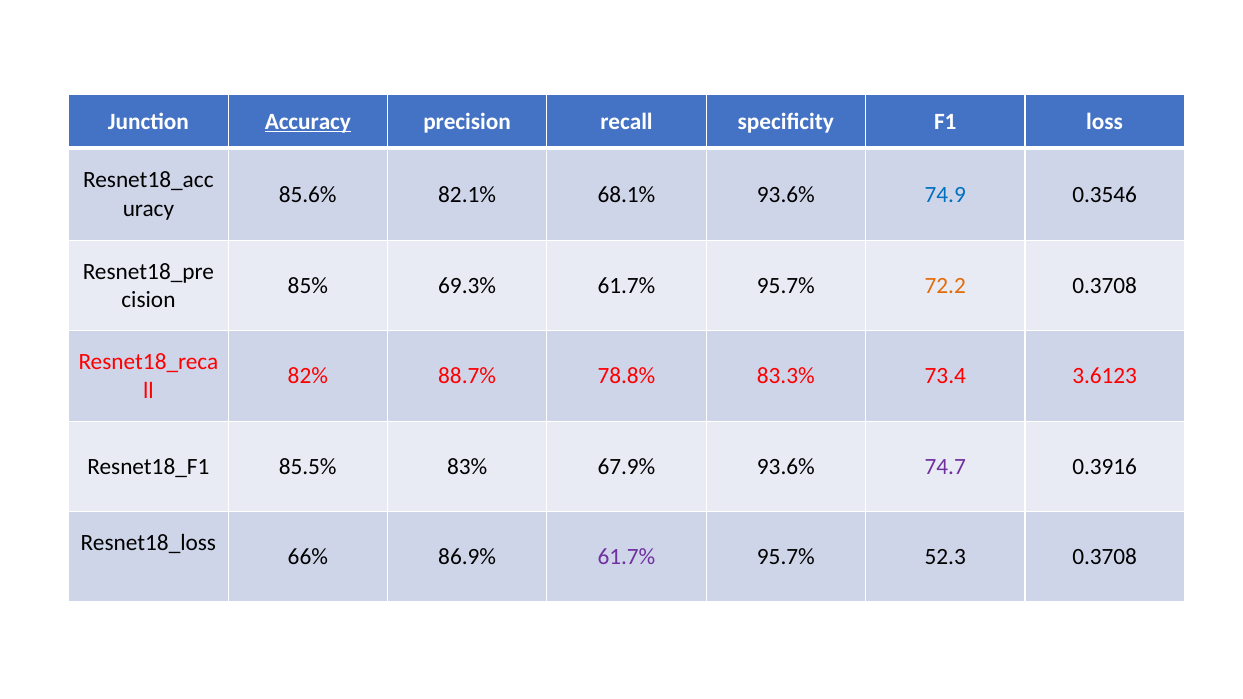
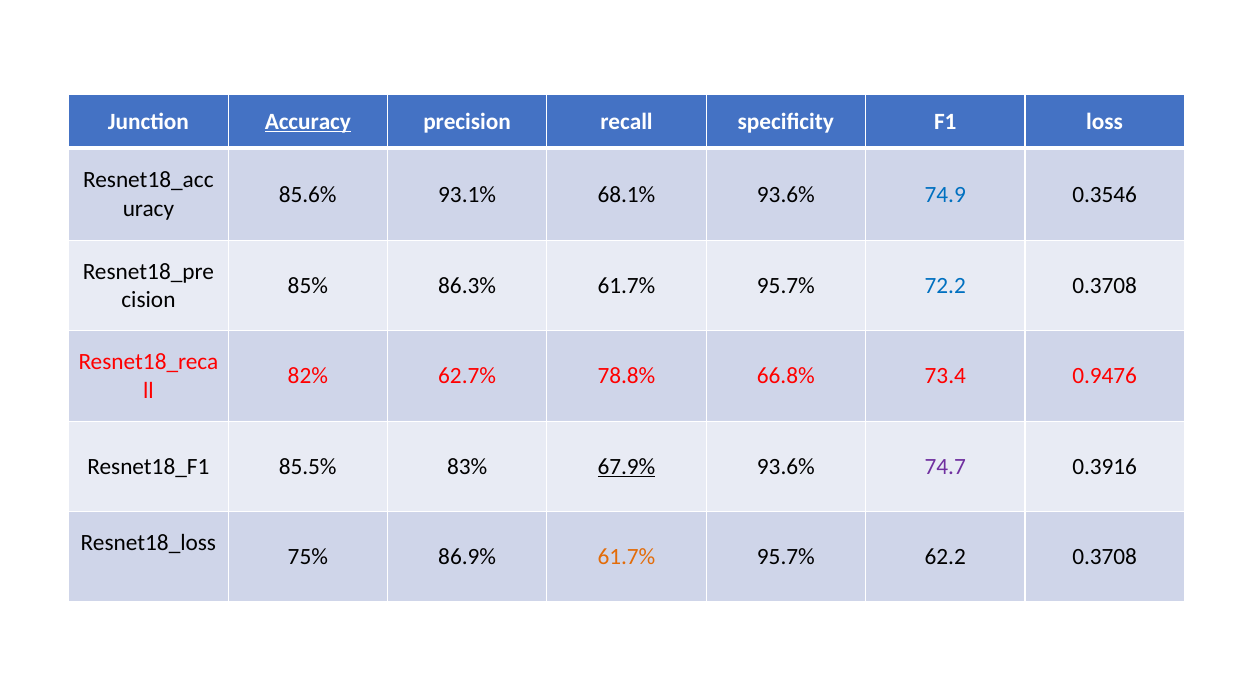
82.1%: 82.1% -> 93.1%
69.3%: 69.3% -> 86.3%
72.2 colour: orange -> blue
88.7%: 88.7% -> 62.7%
83.3%: 83.3% -> 66.8%
3.6123: 3.6123 -> 0.9476
67.9% underline: none -> present
66%: 66% -> 75%
61.7% at (626, 557) colour: purple -> orange
52.3: 52.3 -> 62.2
